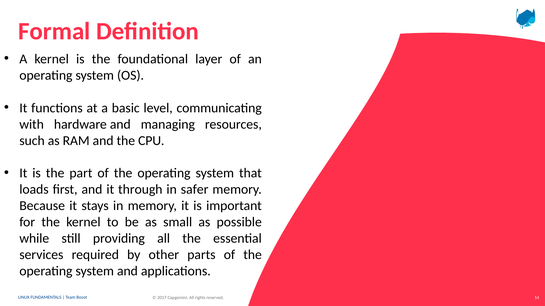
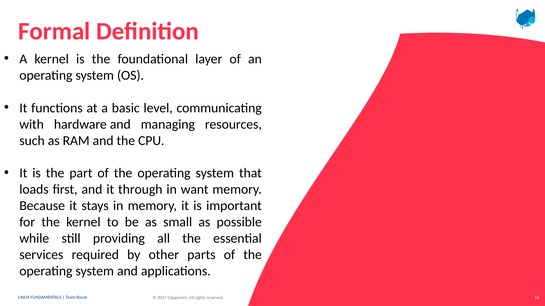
safer: safer -> want
